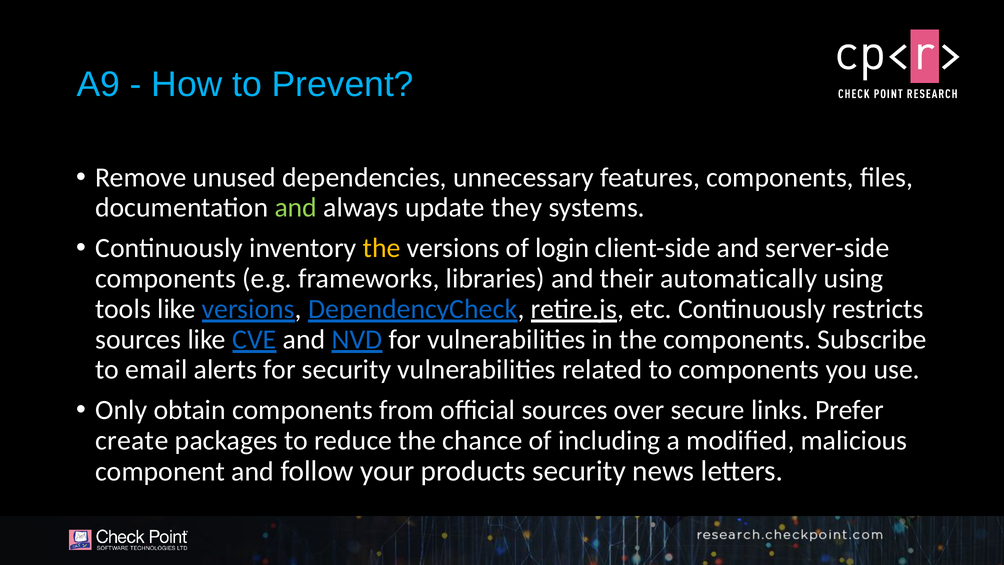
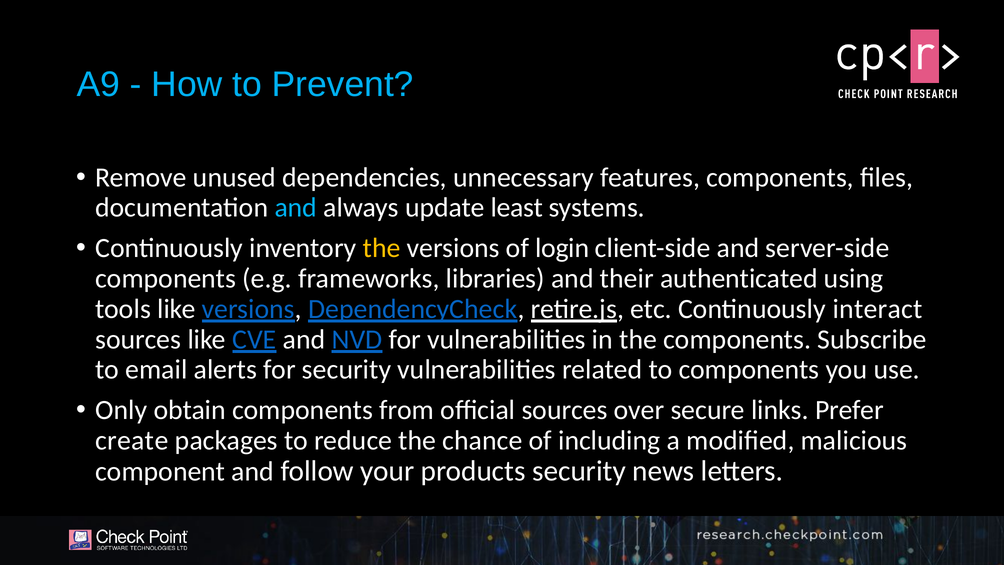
and at (296, 208) colour: light green -> light blue
they: they -> least
automatically: automatically -> authenticated
restricts: restricts -> interact
